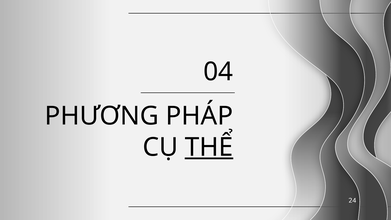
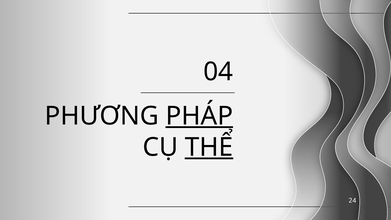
PHÁP underline: none -> present
